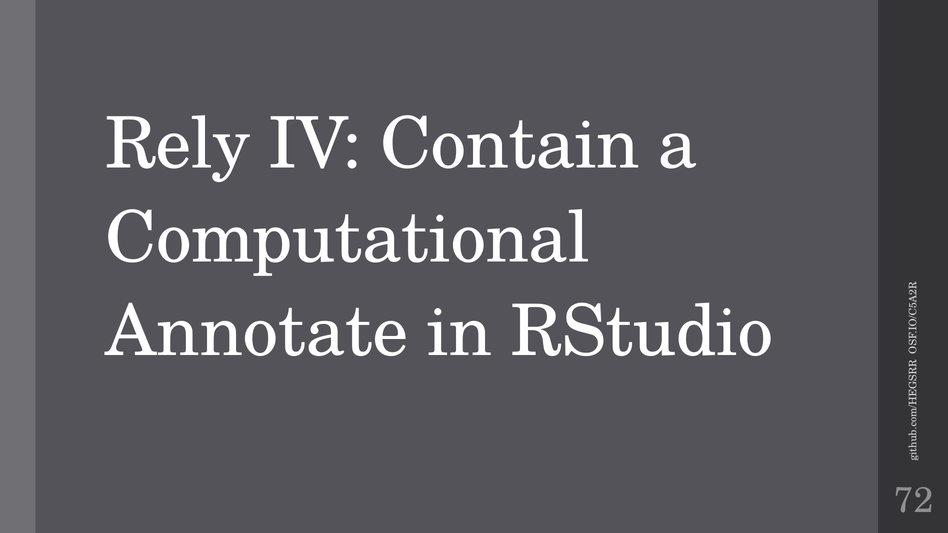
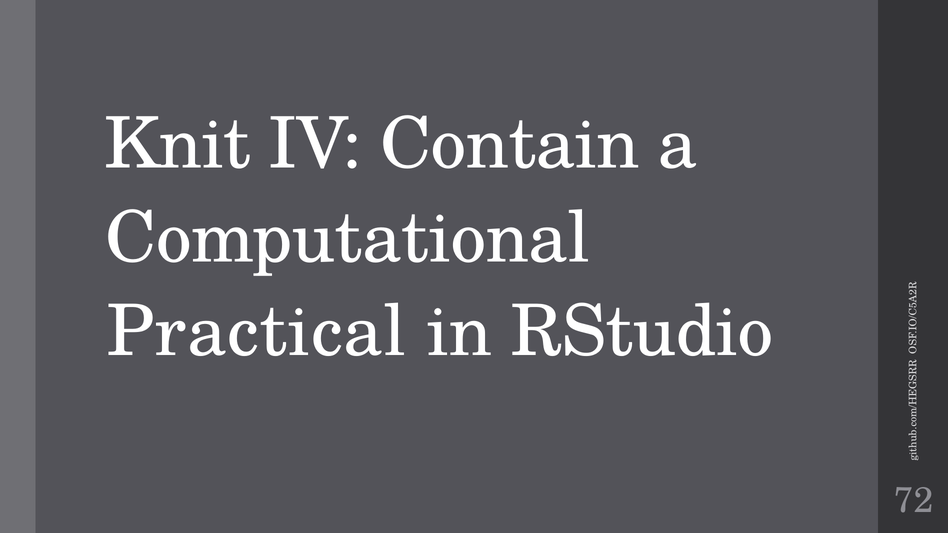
Rely: Rely -> Knit
Annotate: Annotate -> Practical
